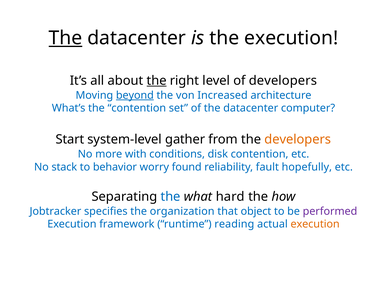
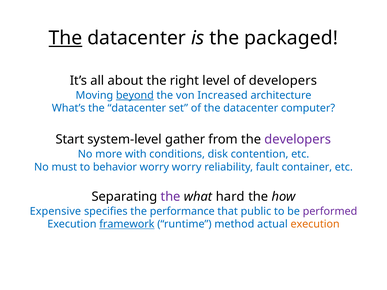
the execution: execution -> packaged
the at (157, 81) underline: present -> none
What’s the contention: contention -> datacenter
developers at (298, 140) colour: orange -> purple
stack: stack -> must
worry found: found -> worry
hopefully: hopefully -> container
the at (171, 197) colour: blue -> purple
Jobtracker: Jobtracker -> Expensive
organization: organization -> performance
object: object -> public
framework underline: none -> present
reading: reading -> method
